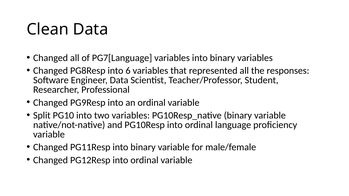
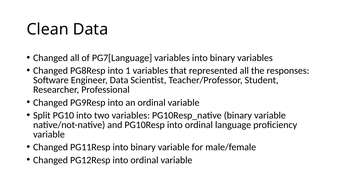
6: 6 -> 1
